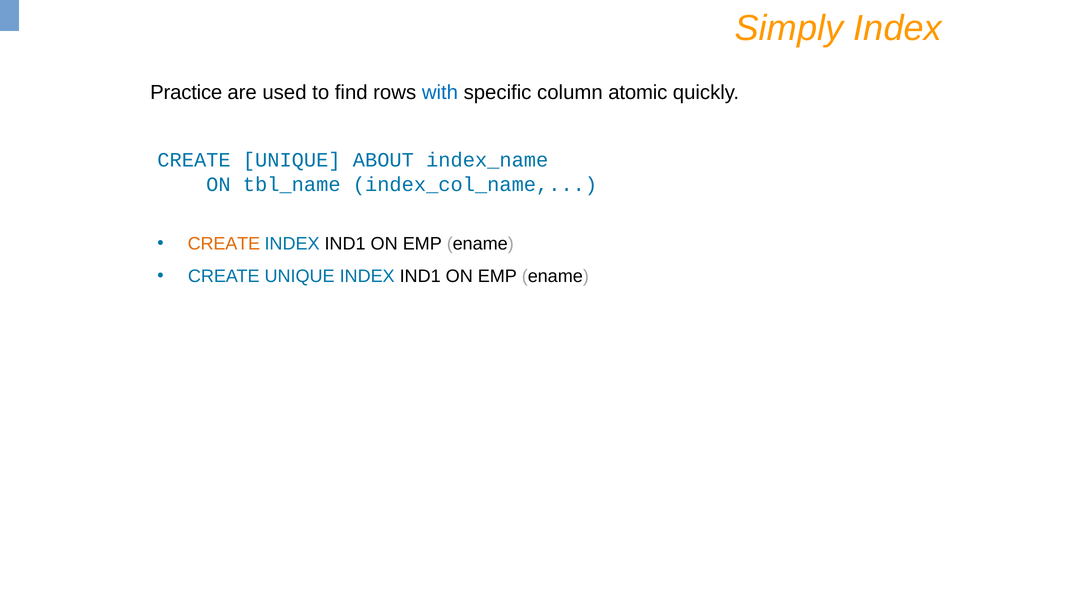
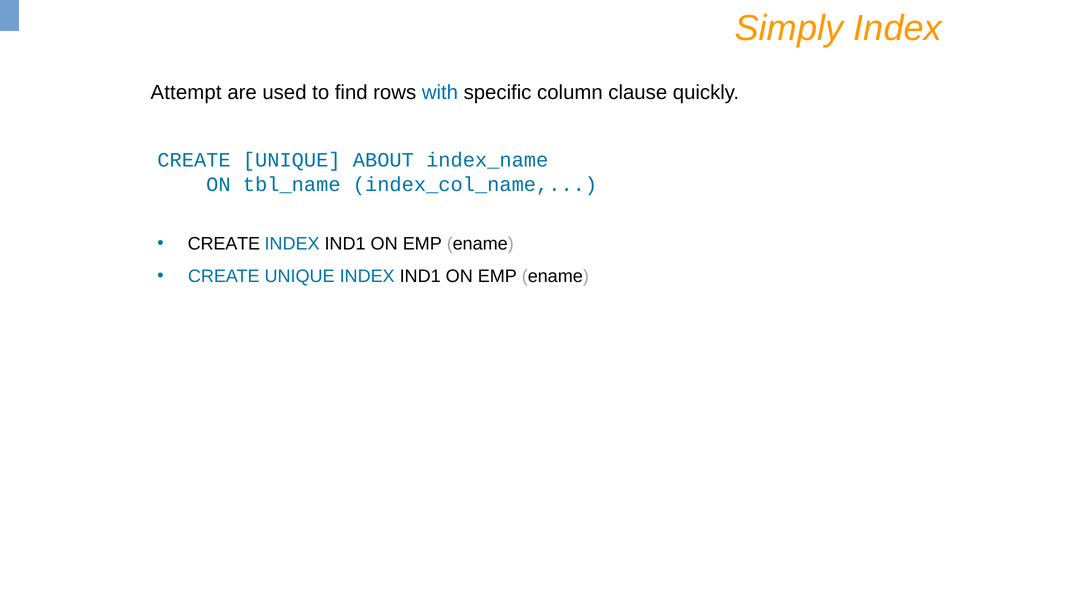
Practice: Practice -> Attempt
atomic: atomic -> clause
CREATE at (224, 244) colour: orange -> black
